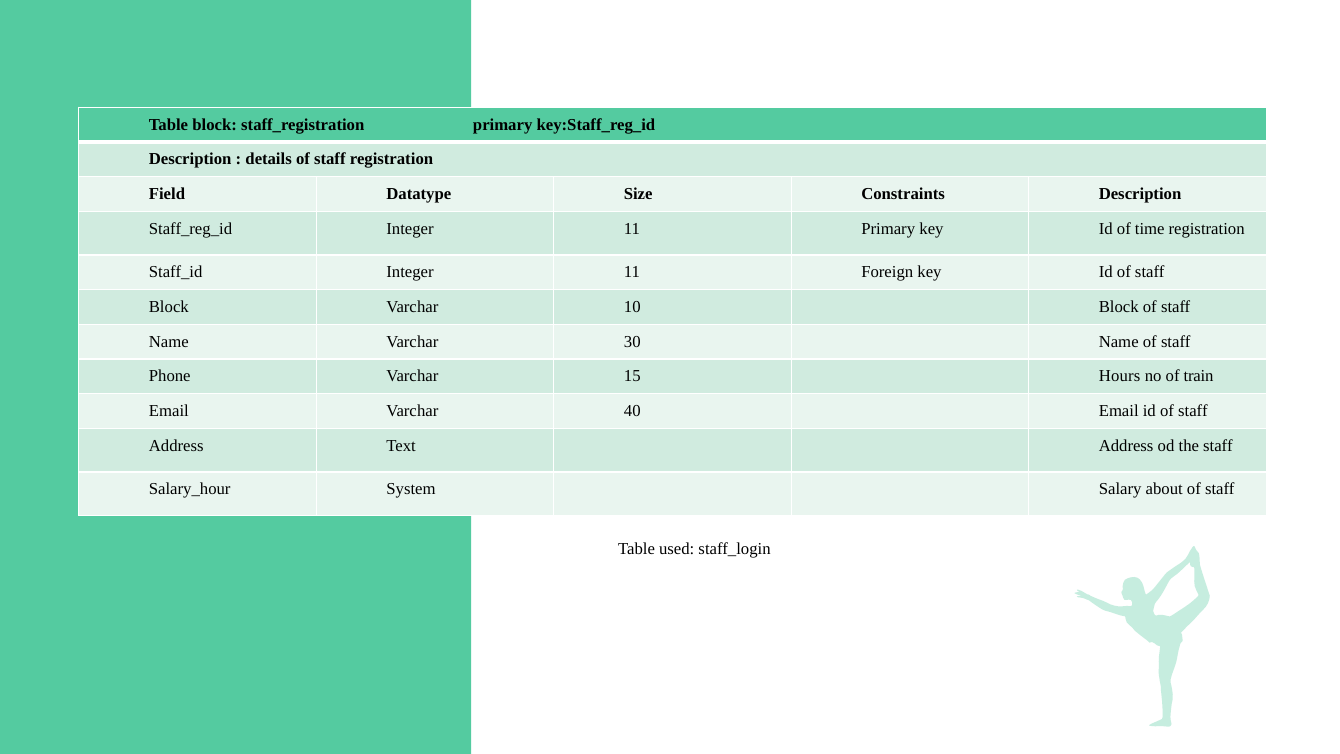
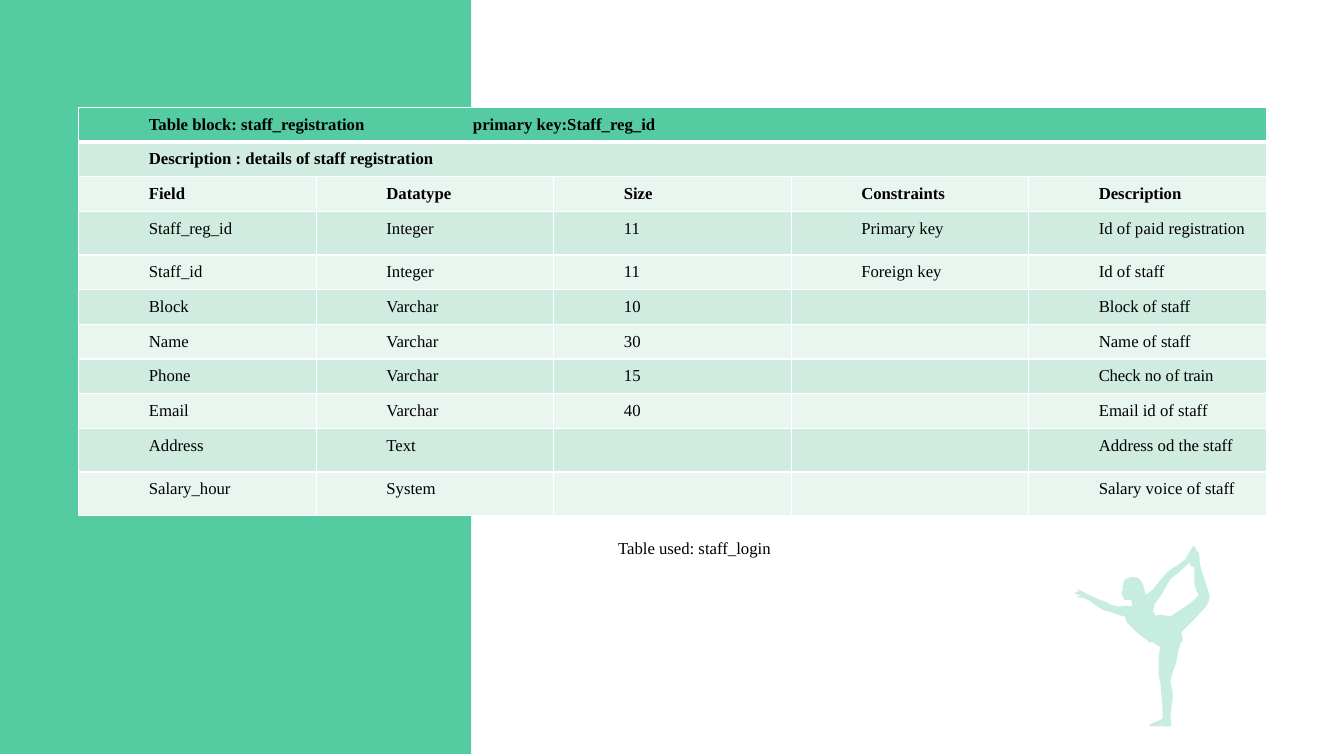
time: time -> paid
Hours: Hours -> Check
about: about -> voice
